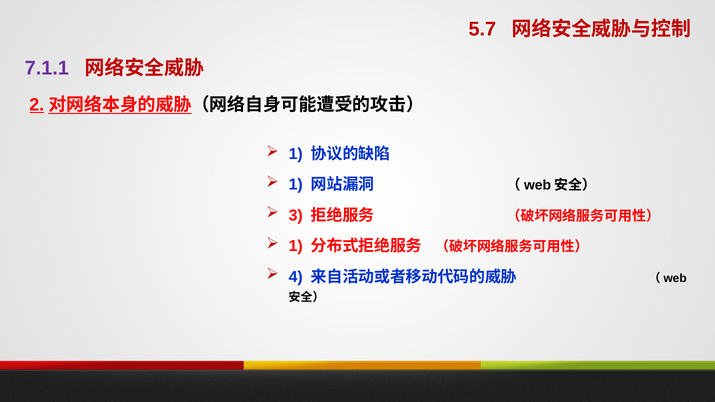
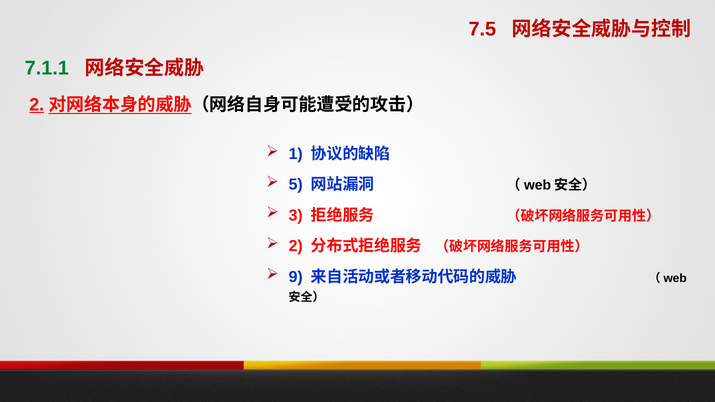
5.7: 5.7 -> 7.5
7.1.1 colour: purple -> green
1 at (296, 185): 1 -> 5
1 at (296, 246): 1 -> 2
4: 4 -> 9
